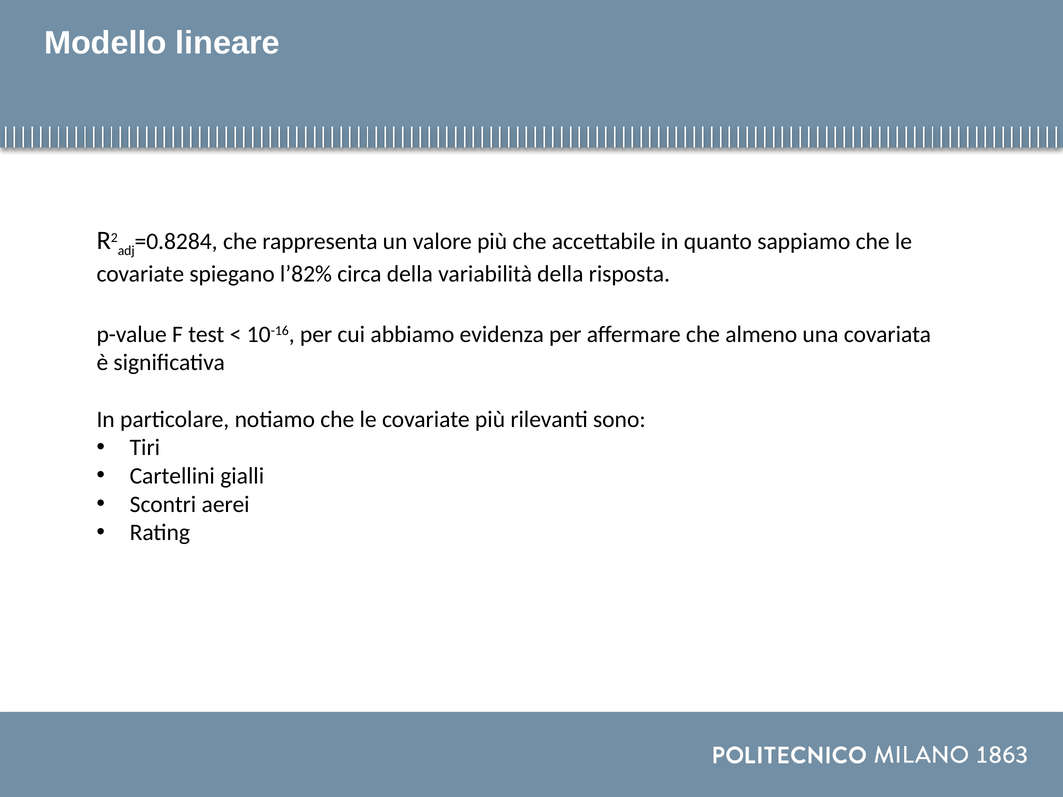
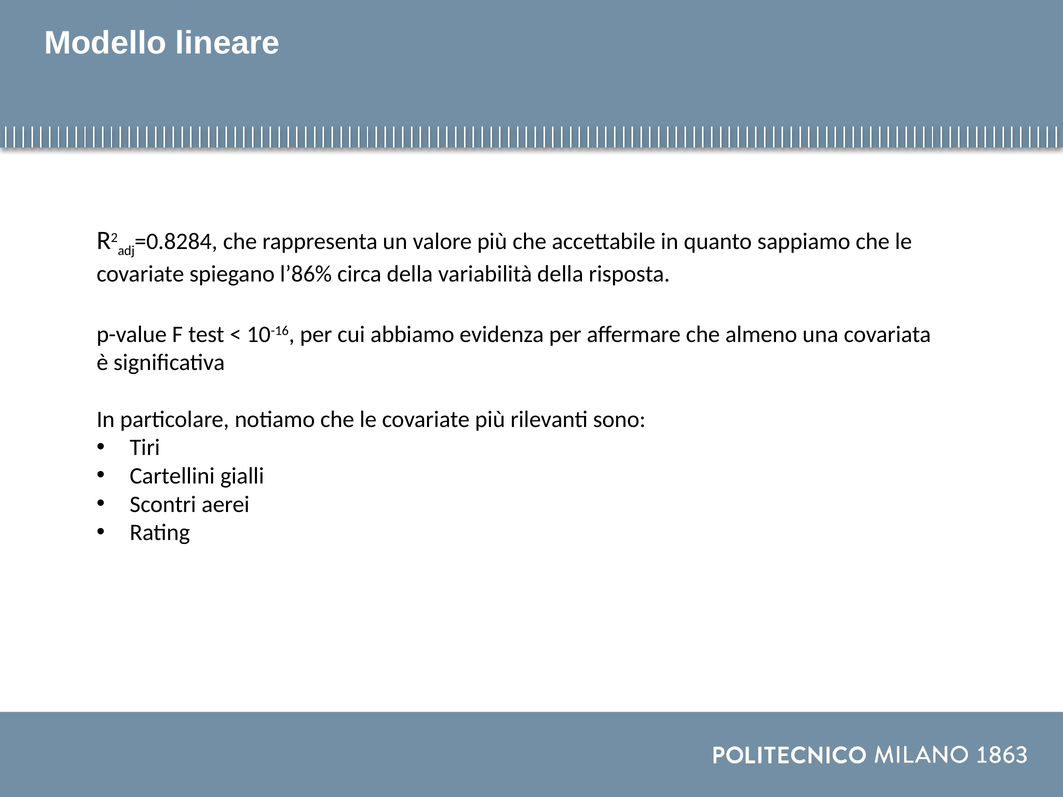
l’82%: l’82% -> l’86%
